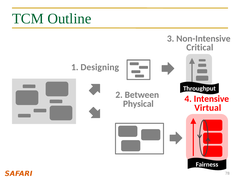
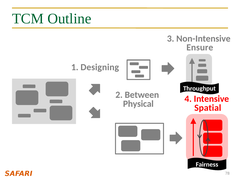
Critical: Critical -> Ensure
Virtual: Virtual -> Spatial
